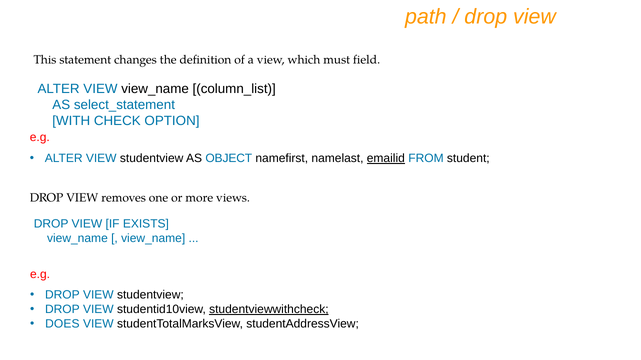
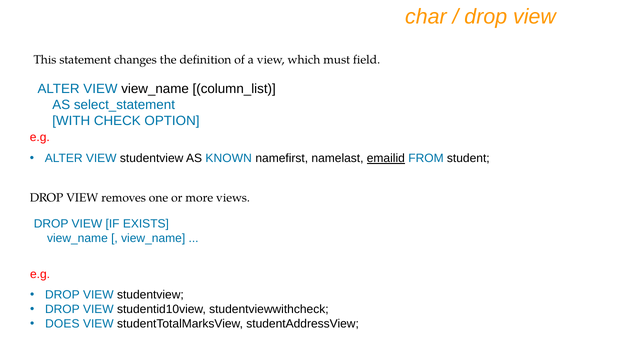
path: path -> char
OBJECT: OBJECT -> KNOWN
studentviewwithcheck underline: present -> none
